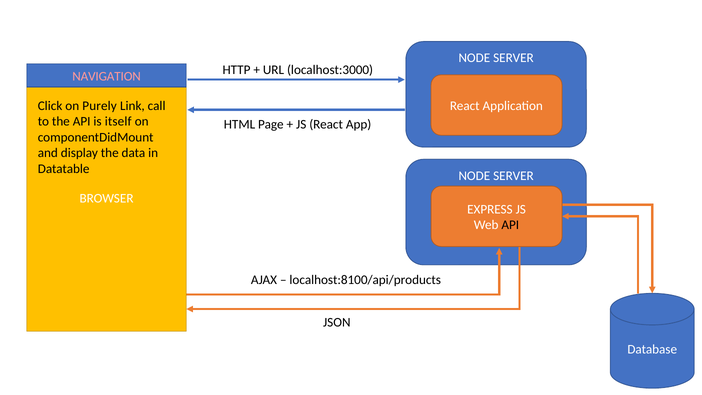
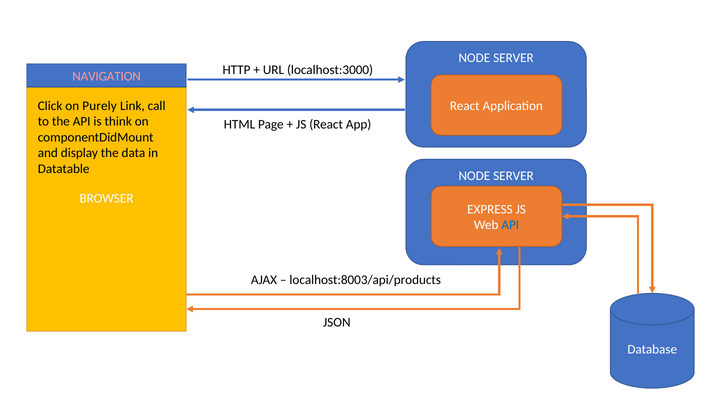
itself: itself -> think
API at (510, 225) colour: black -> blue
localhost:8100/api/products: localhost:8100/api/products -> localhost:8003/api/products
